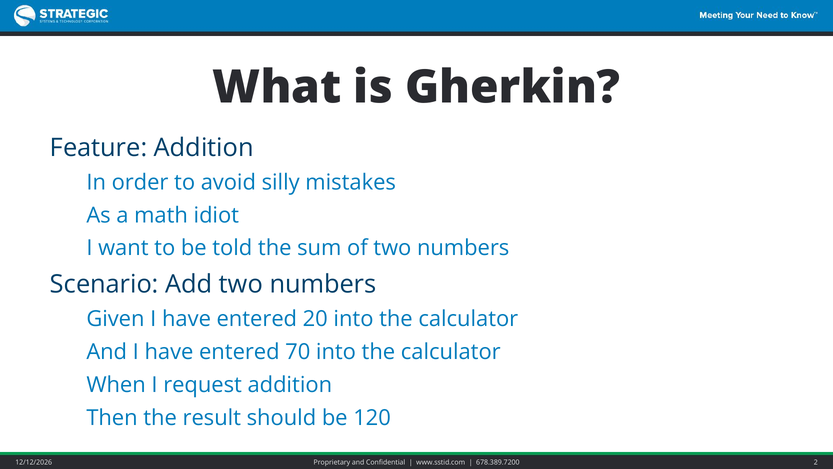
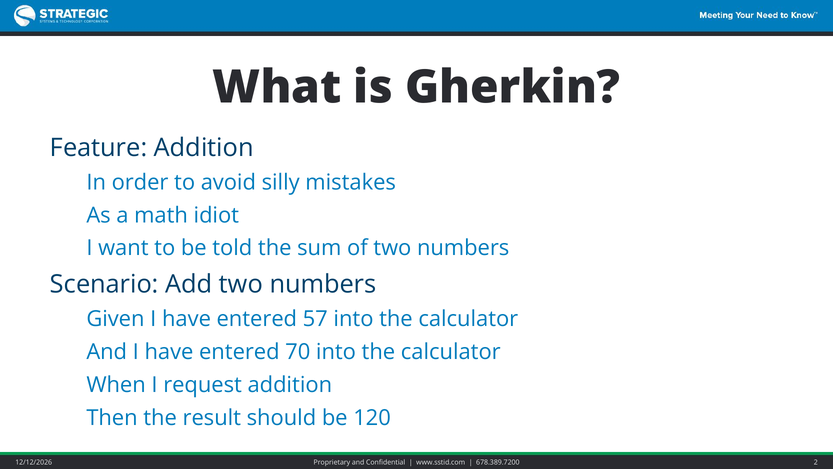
20: 20 -> 57
